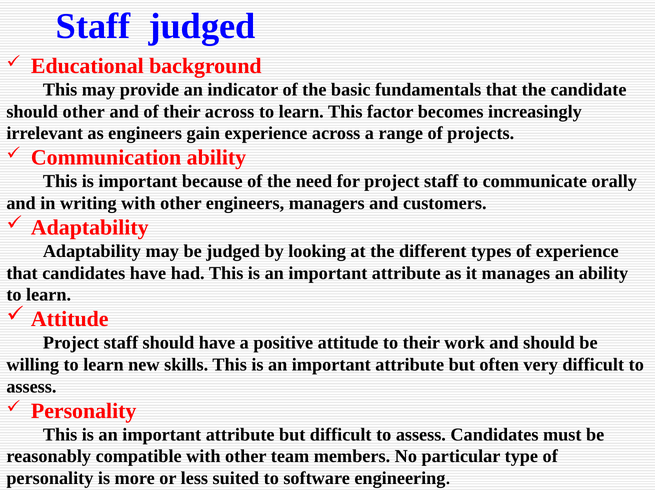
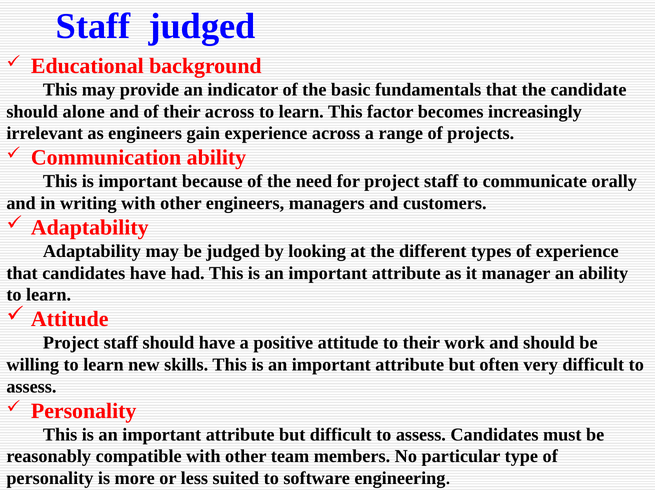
should other: other -> alone
manages: manages -> manager
